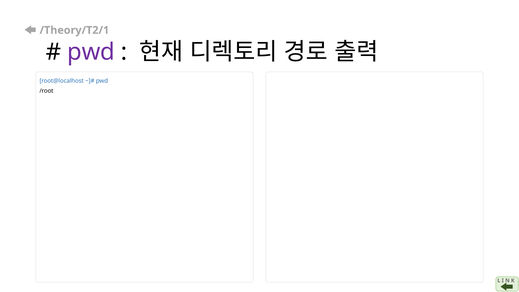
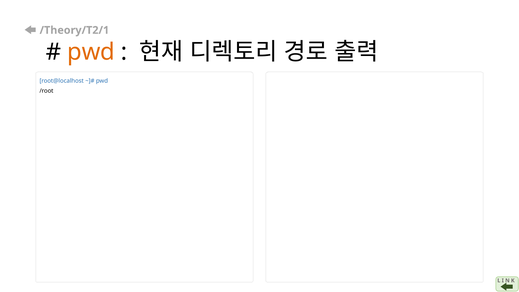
pwd at (91, 52) colour: purple -> orange
